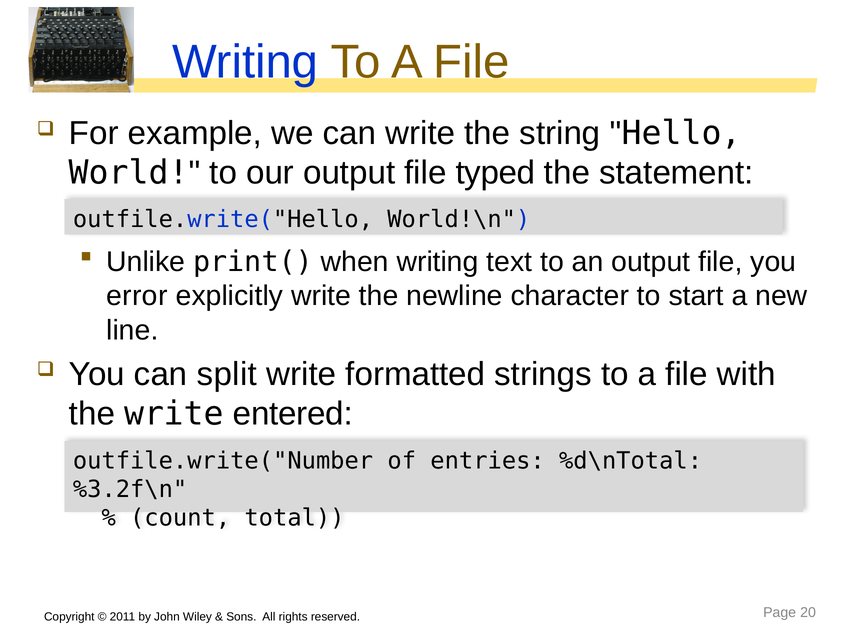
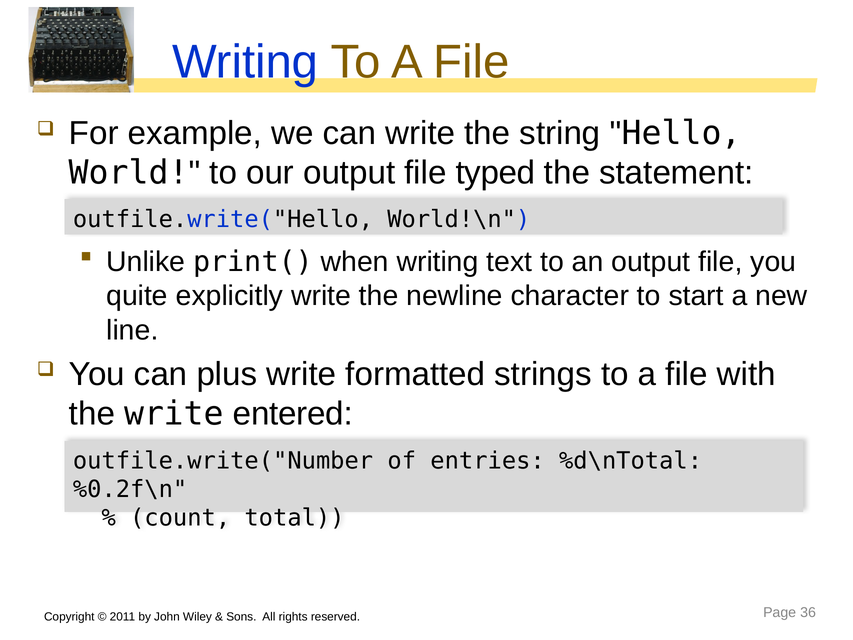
error: error -> quite
split: split -> plus
%3.2f\n: %3.2f\n -> %0.2f\n
20: 20 -> 36
